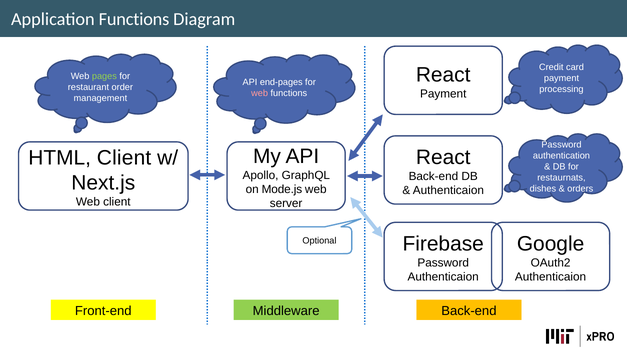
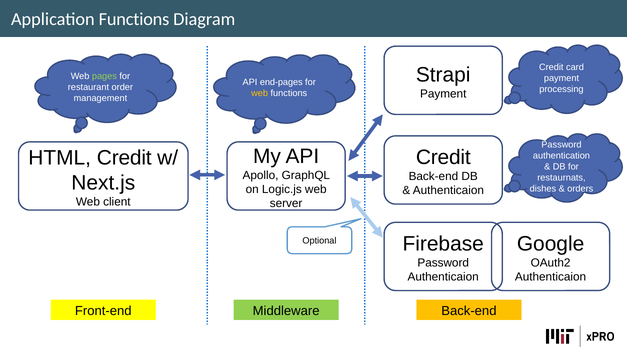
React at (443, 75): React -> Strapi
web at (260, 94) colour: pink -> yellow
React at (443, 158): React -> Credit
HTML Client: Client -> Credit
Mode.js: Mode.js -> Logic.js
